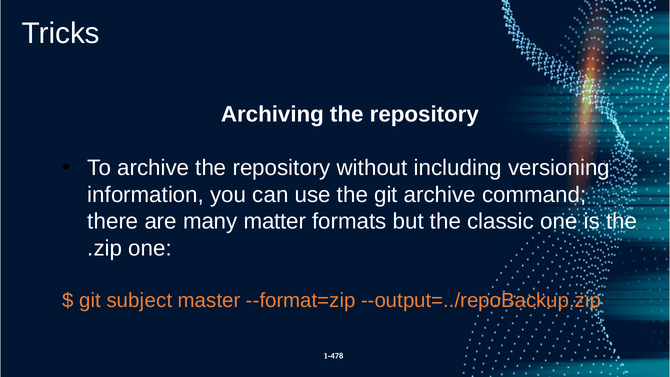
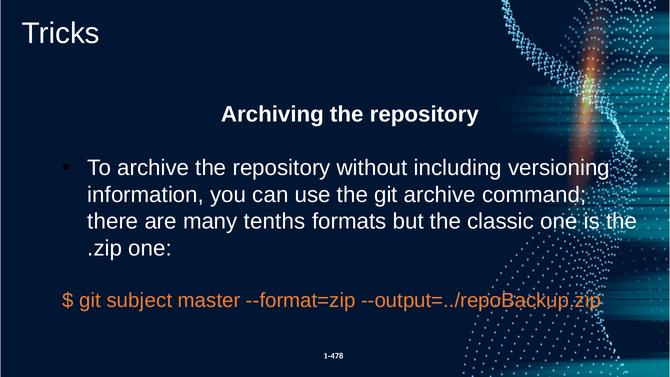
matter: matter -> tenths
